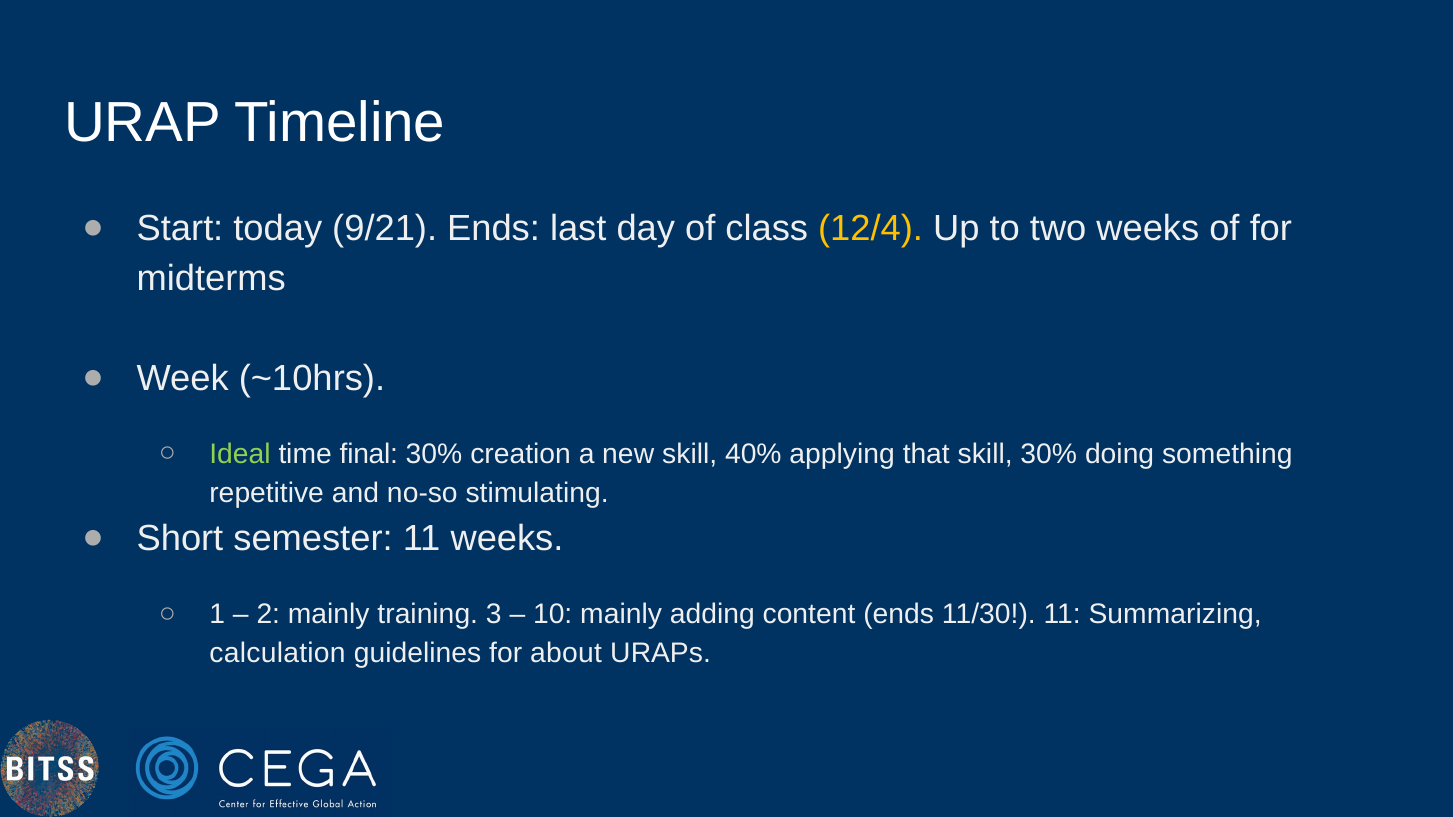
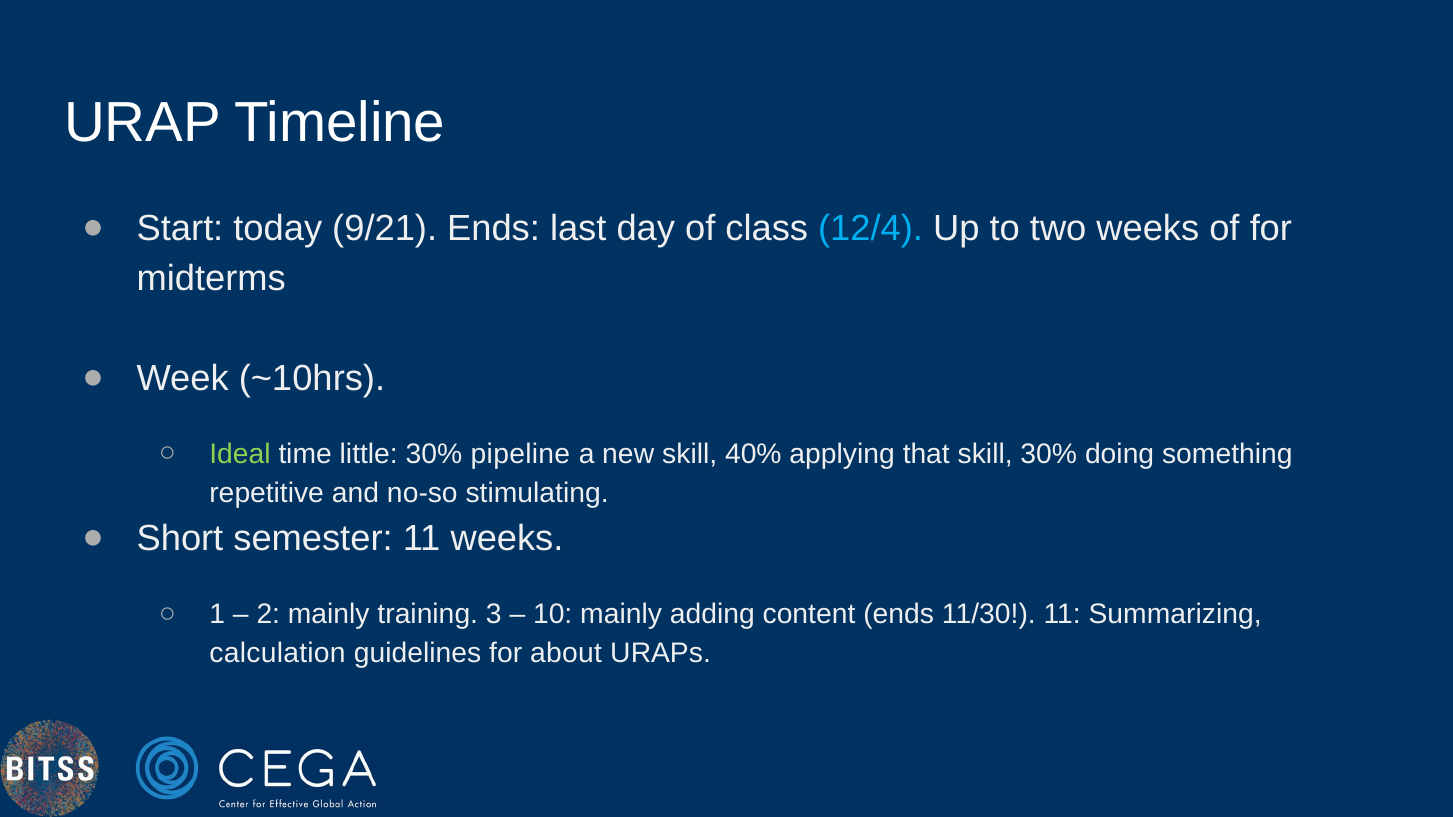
12/4 colour: yellow -> light blue
final: final -> little
creation: creation -> pipeline
